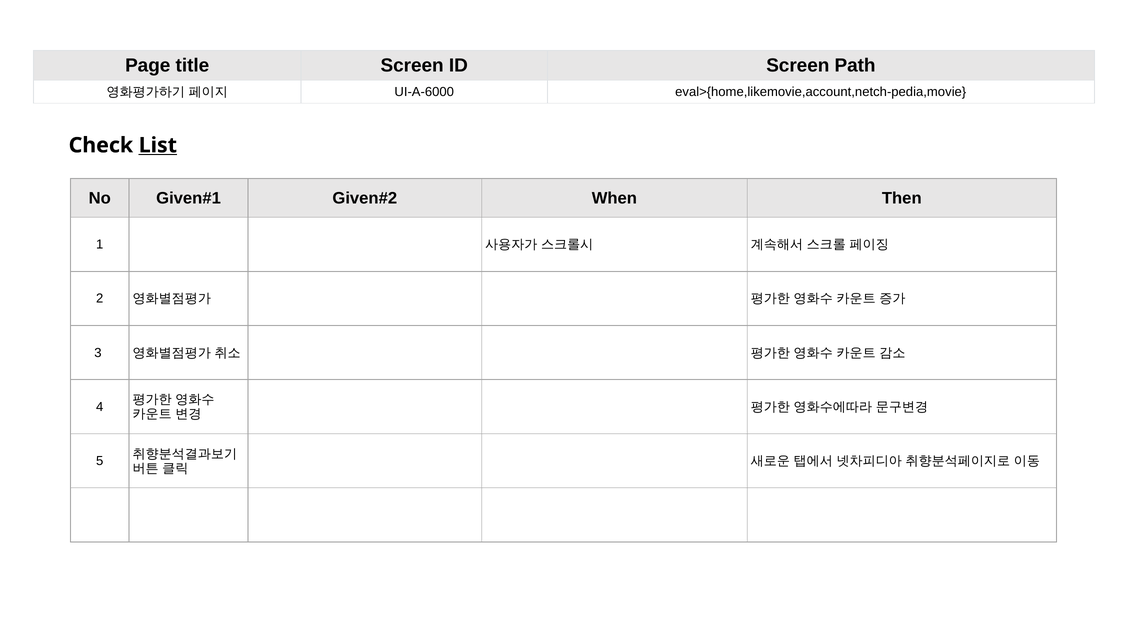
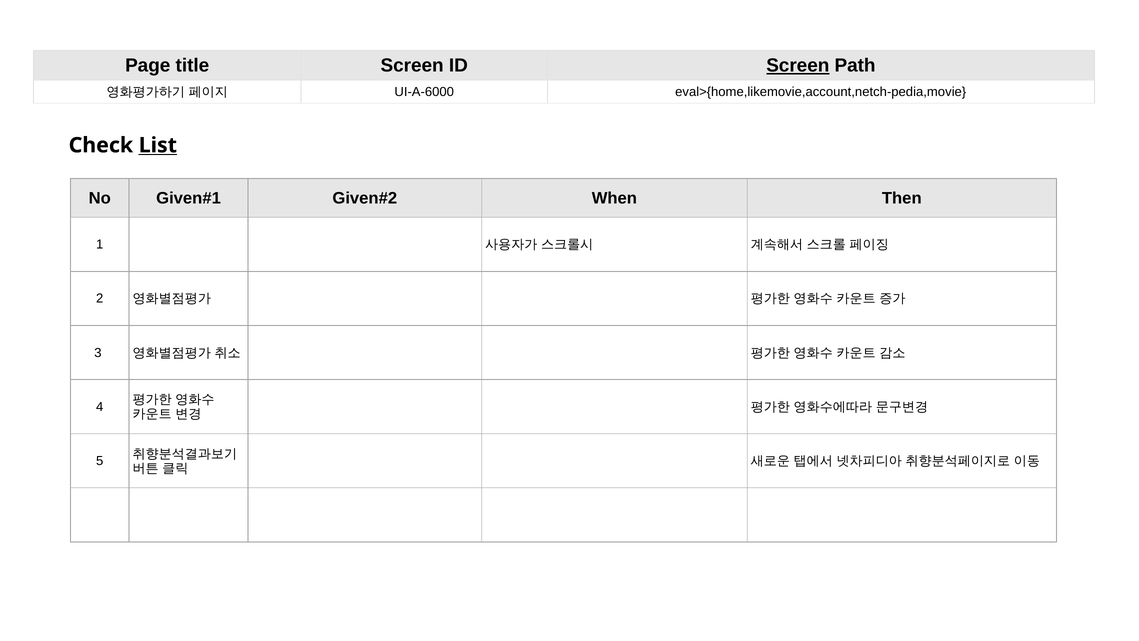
Screen at (798, 66) underline: none -> present
